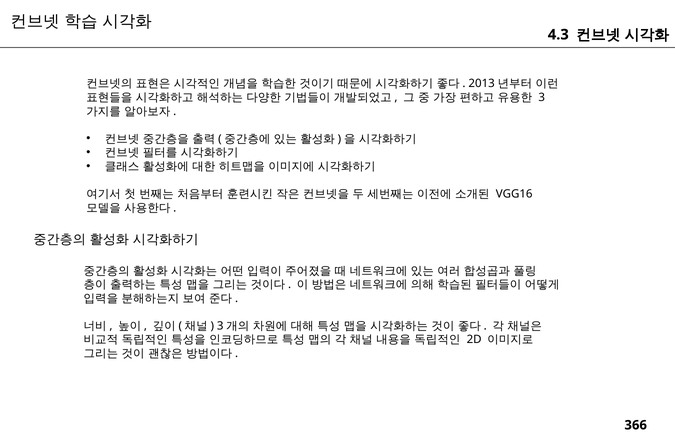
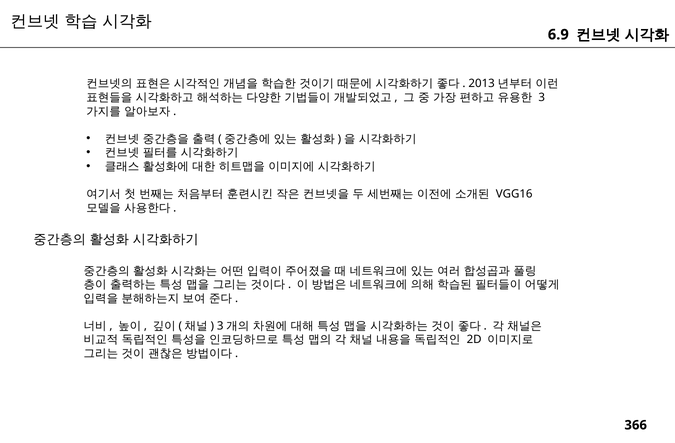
4.3: 4.3 -> 6.9
